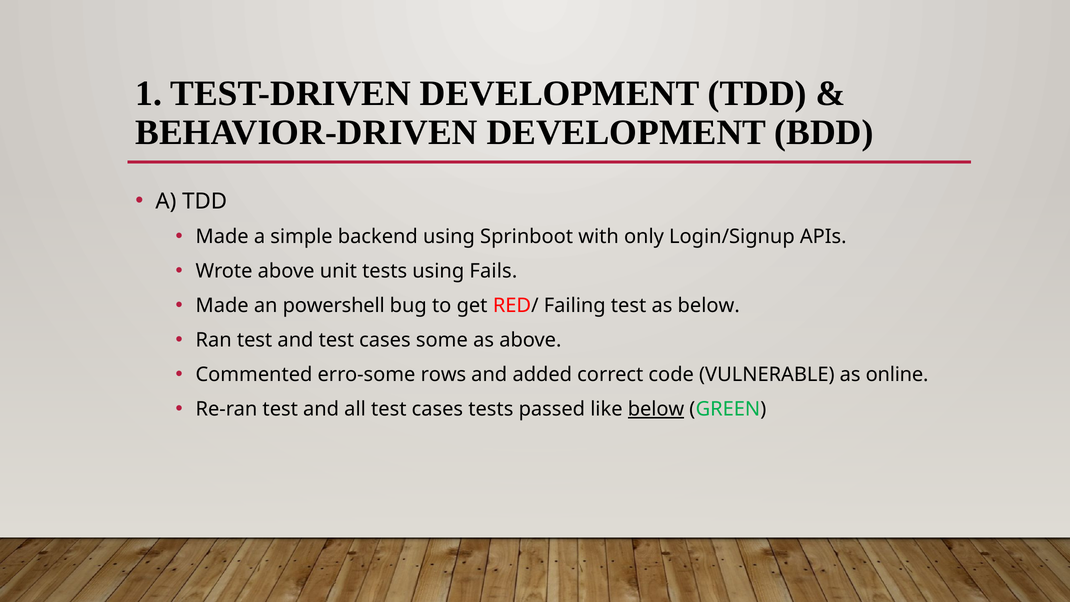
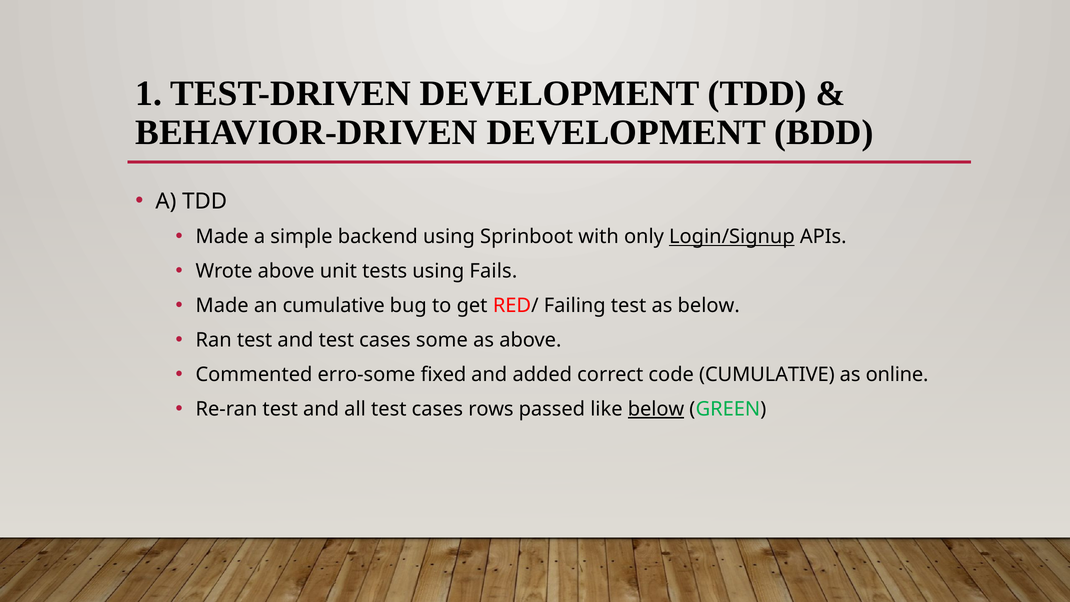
Login/Signup underline: none -> present
an powershell: powershell -> cumulative
rows: rows -> fixed
code VULNERABLE: VULNERABLE -> CUMULATIVE
cases tests: tests -> rows
